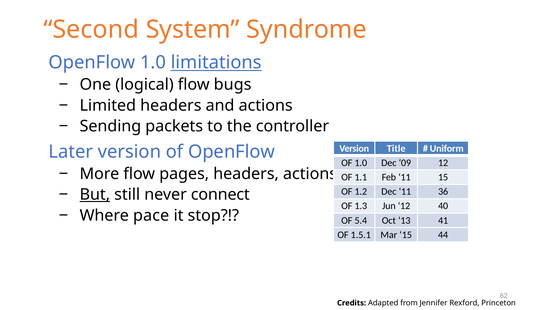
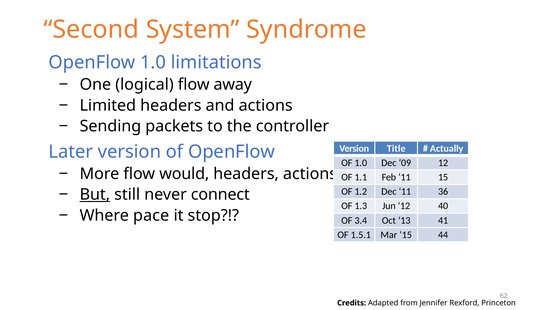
limitations underline: present -> none
bugs: bugs -> away
Uniform: Uniform -> Actually
pages: pages -> would
5.4: 5.4 -> 3.4
